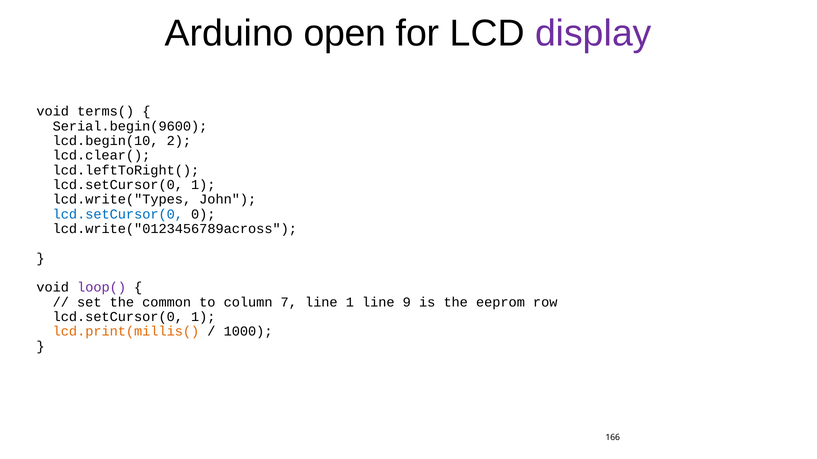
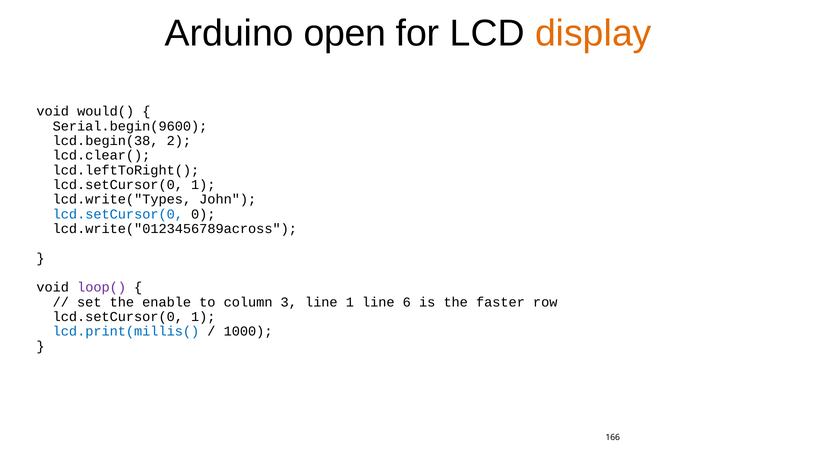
display colour: purple -> orange
terms(: terms( -> would(
lcd.begin(10: lcd.begin(10 -> lcd.begin(38
common: common -> enable
7: 7 -> 3
9: 9 -> 6
eeprom: eeprom -> faster
lcd.print(millis( colour: orange -> blue
